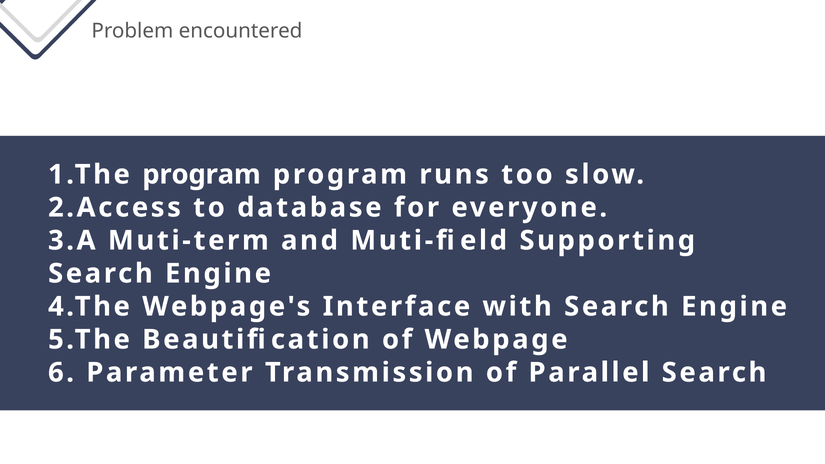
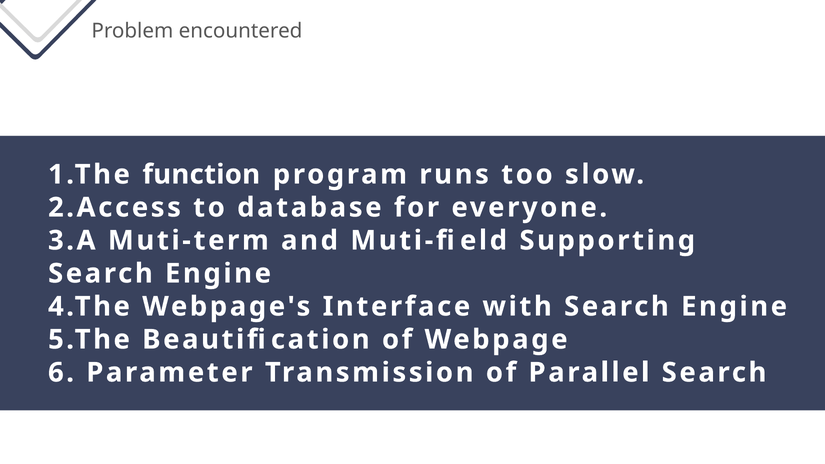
1.The program: program -> function
